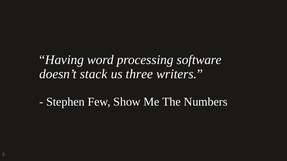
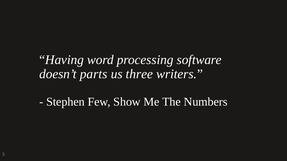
stack: stack -> parts
